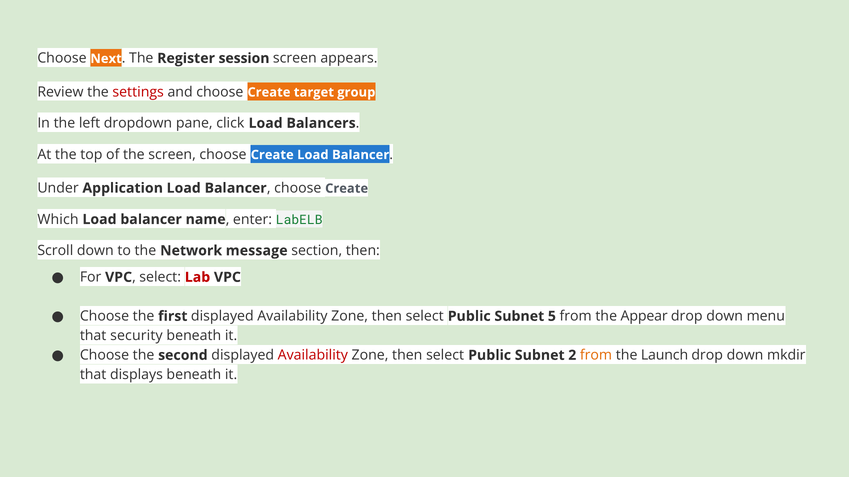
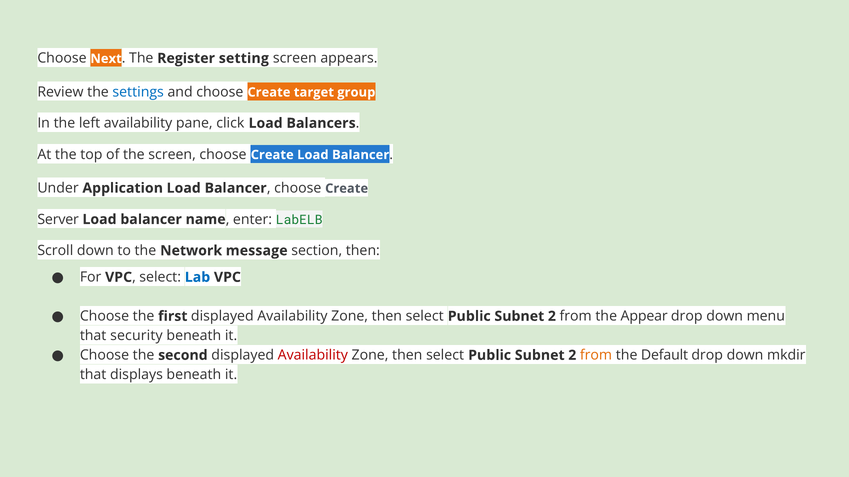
session: session -> setting
settings colour: red -> blue
left dropdown: dropdown -> availability
Which: Which -> Server
Lab colour: red -> blue
5 at (552, 317): 5 -> 2
Launch: Launch -> Default
